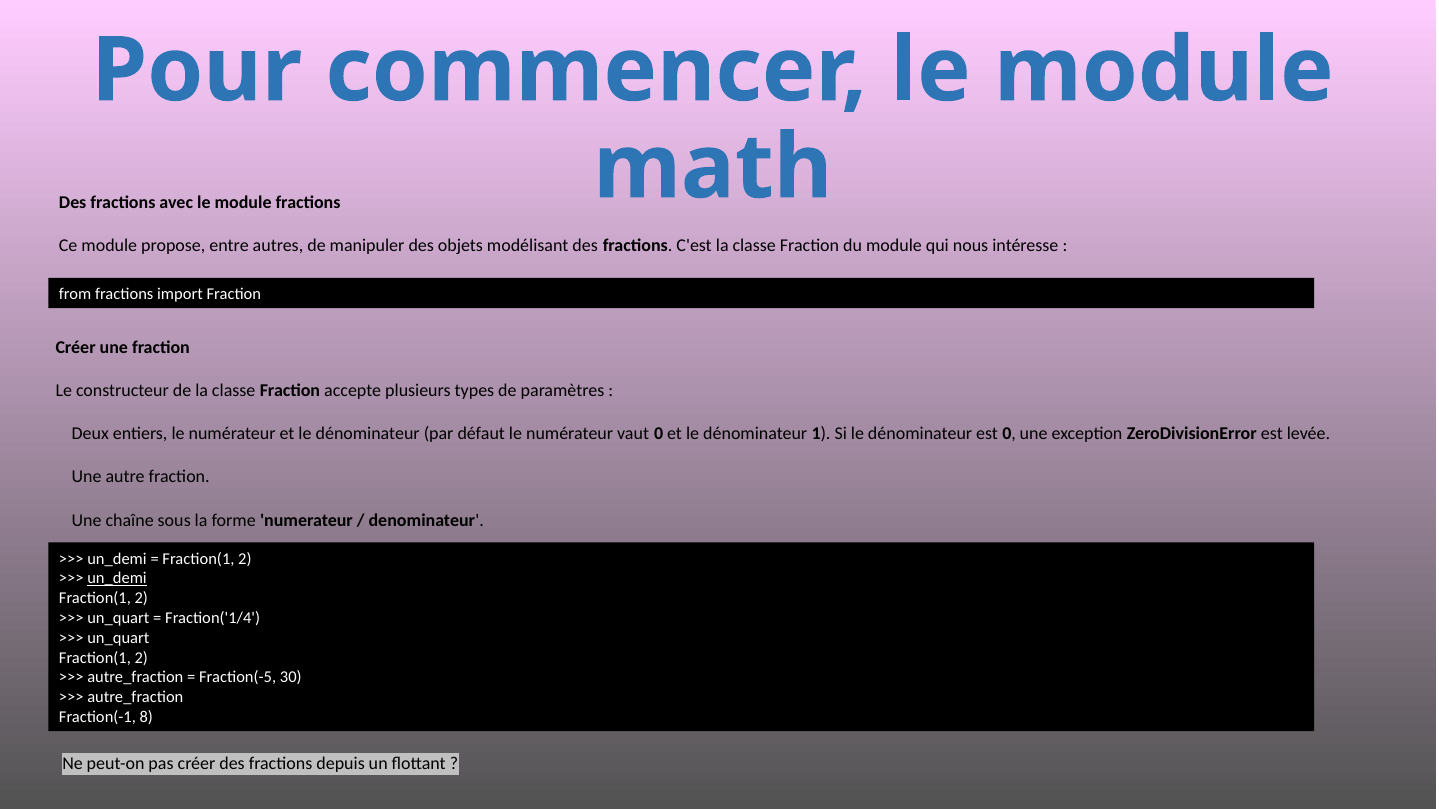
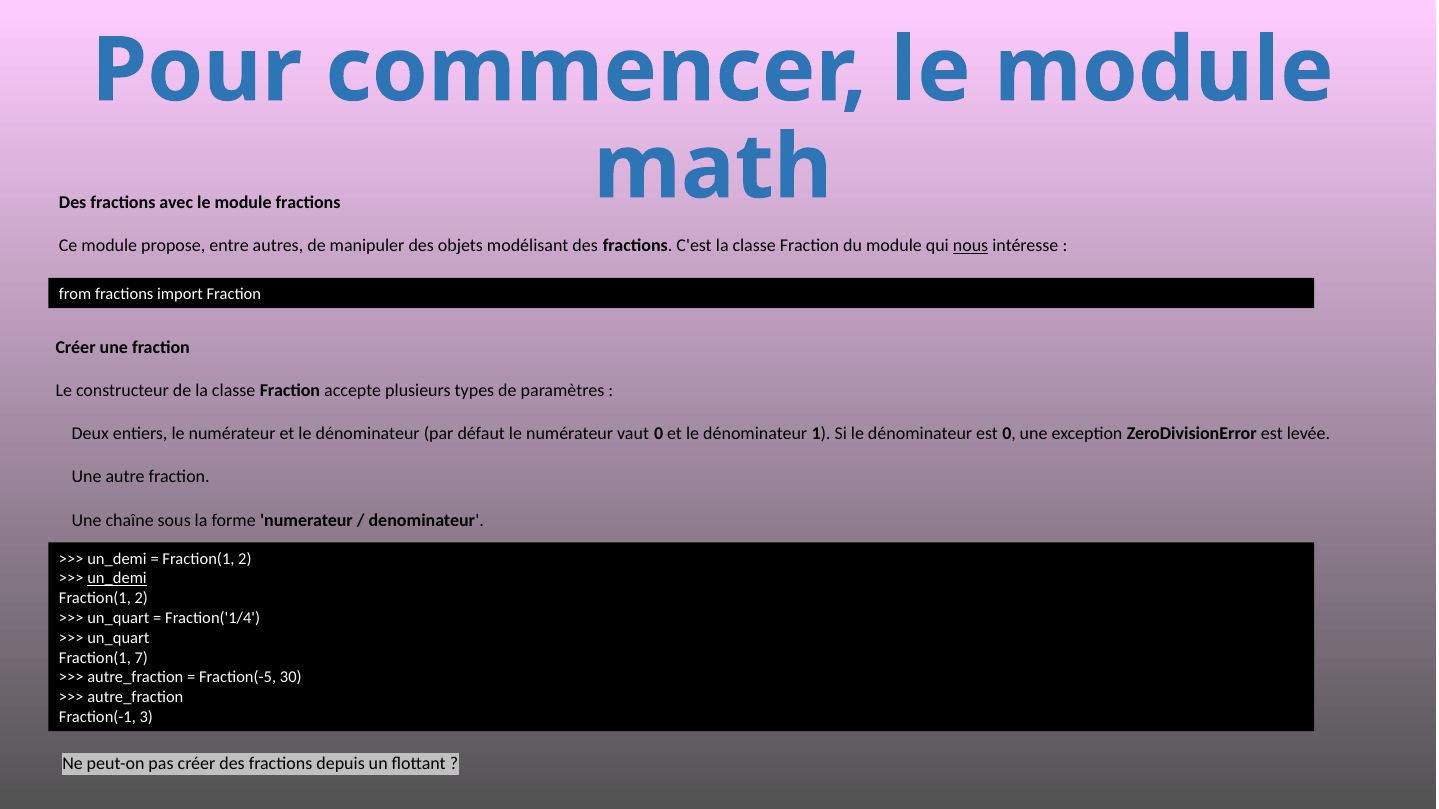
nous underline: none -> present
2 at (141, 658): 2 -> 7
8: 8 -> 3
